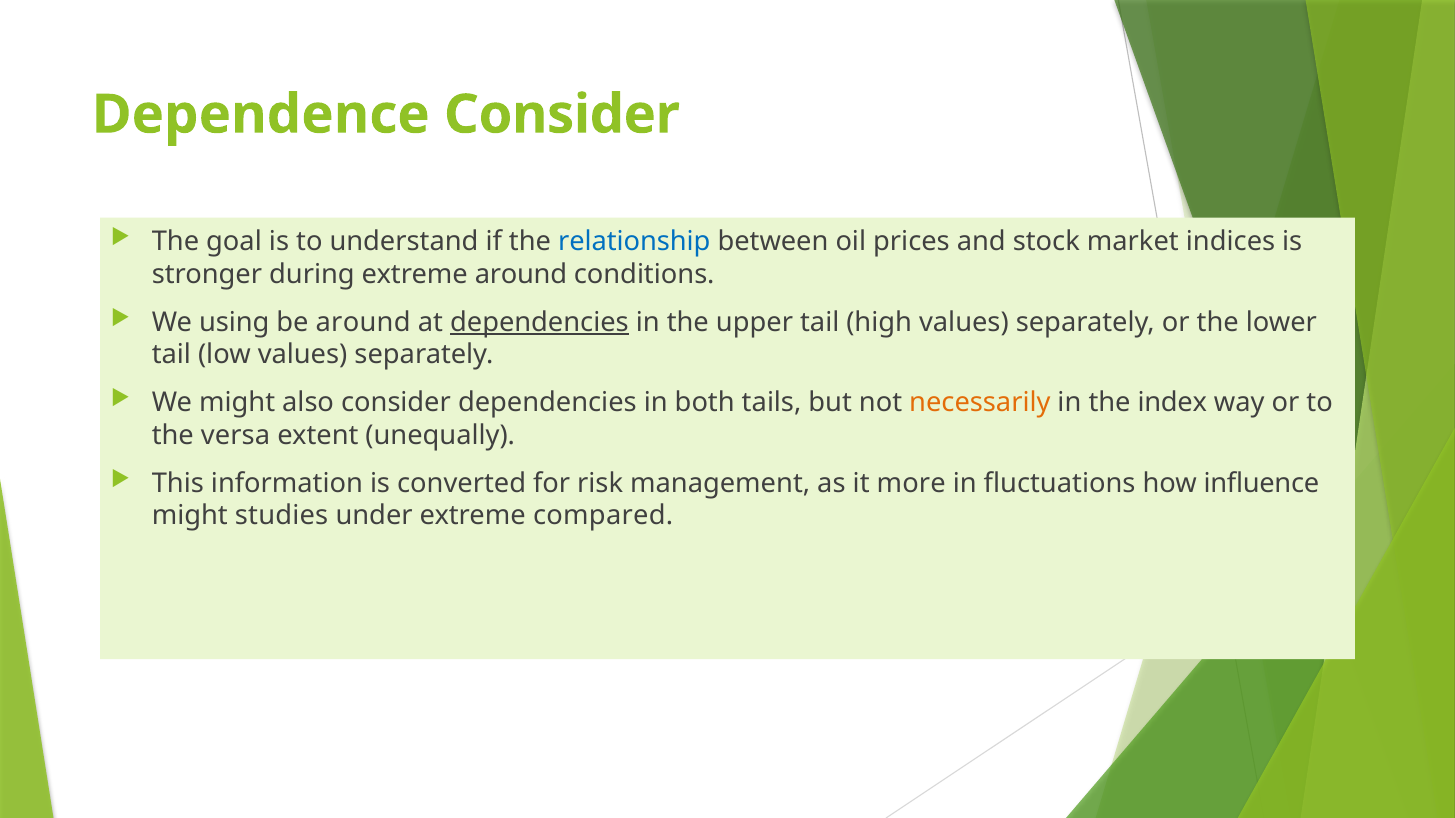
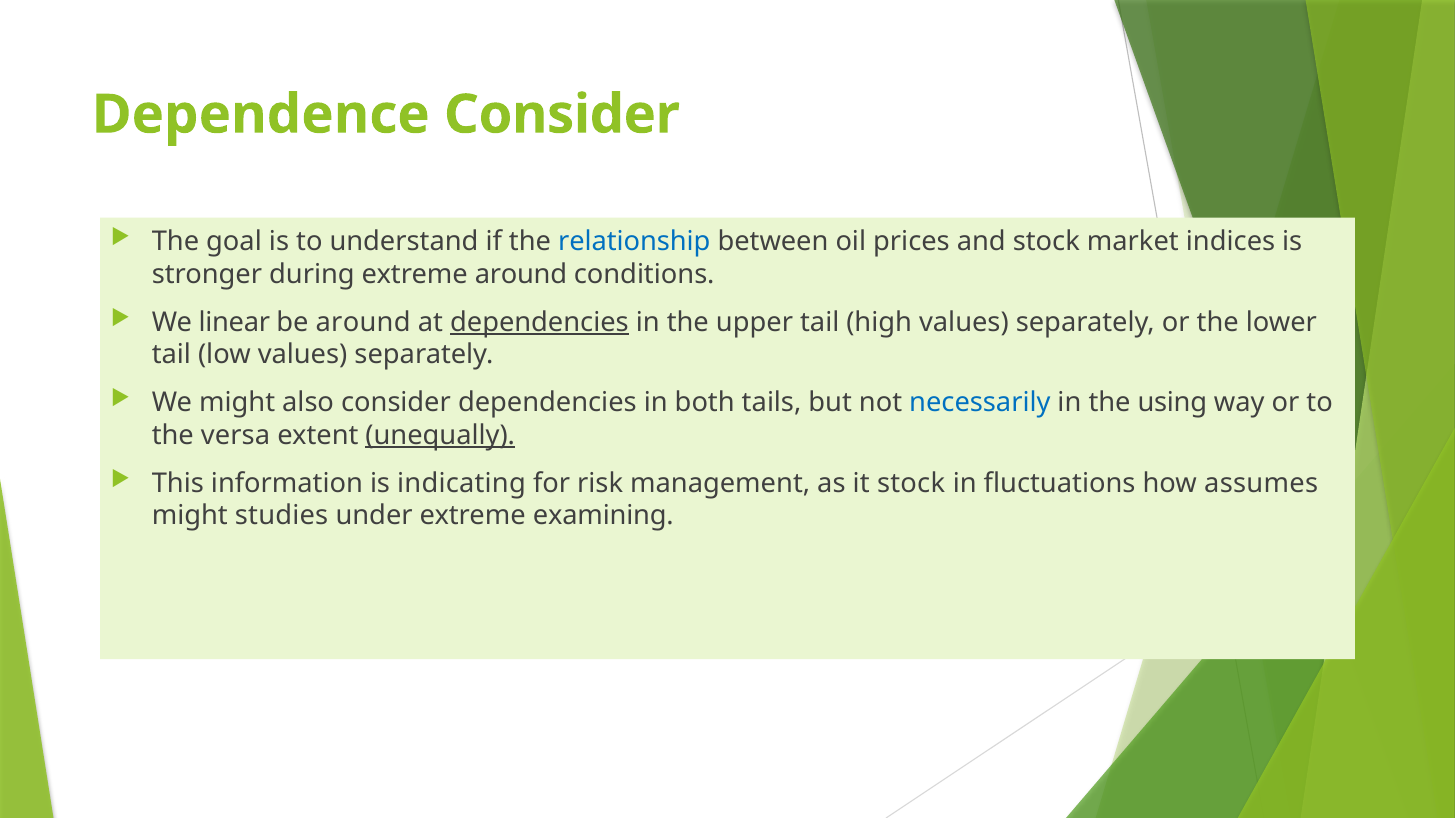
using: using -> linear
necessarily colour: orange -> blue
index: index -> using
unequally underline: none -> present
converted: converted -> indicating
it more: more -> stock
influence: influence -> assumes
compared: compared -> examining
